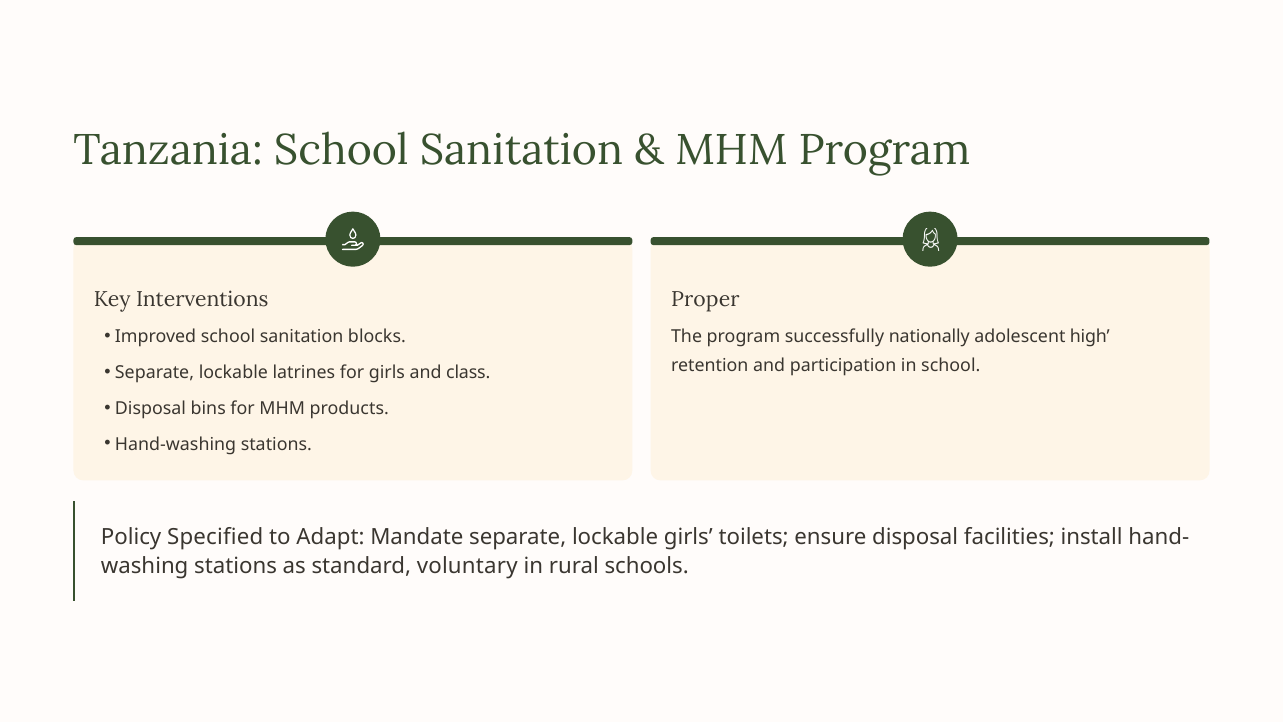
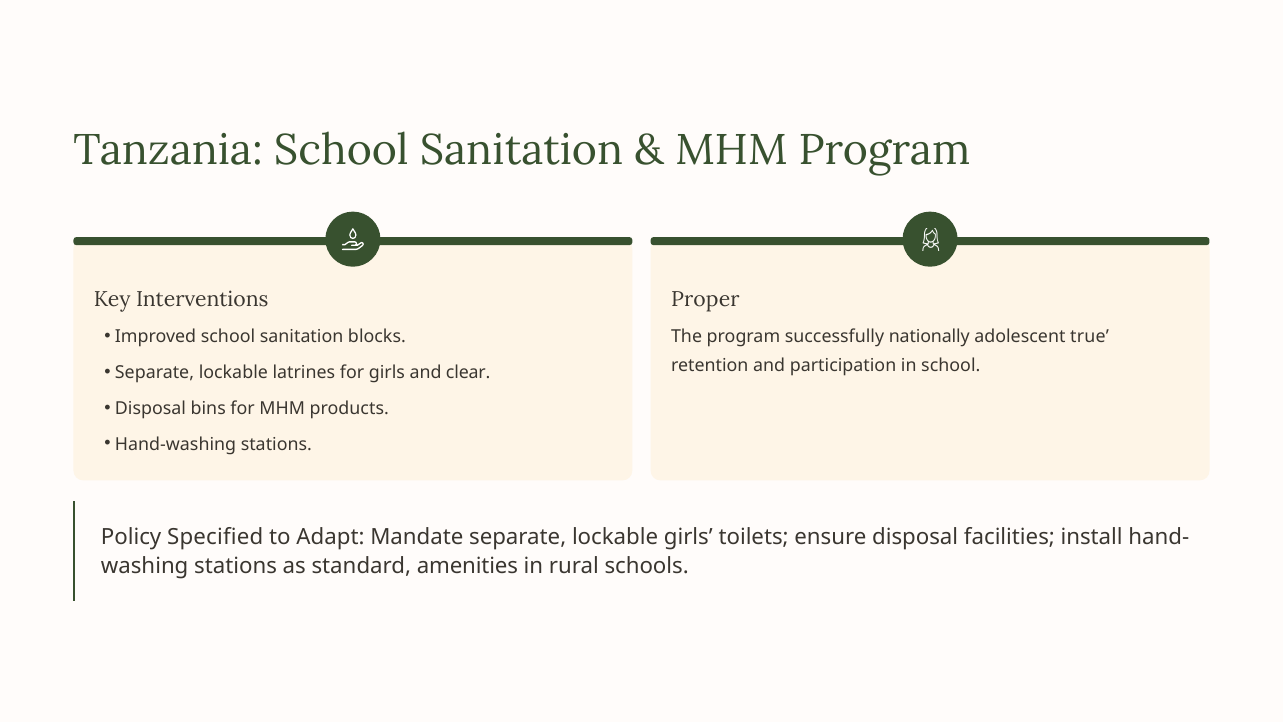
high: high -> true
class: class -> clear
voluntary: voluntary -> amenities
